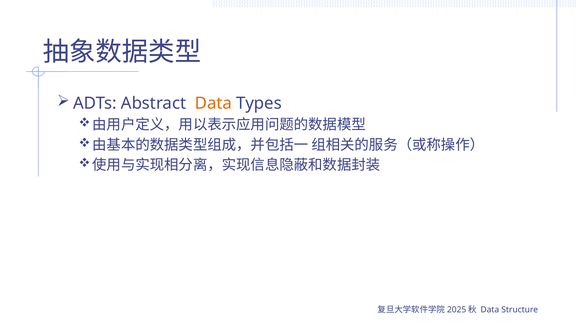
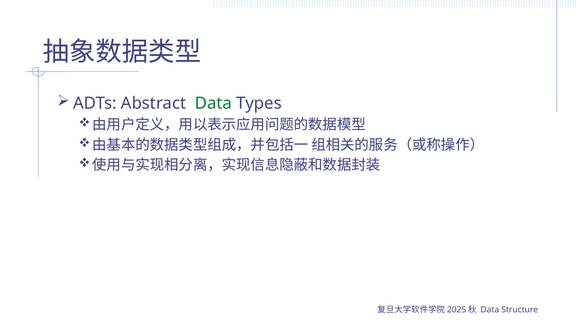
Data at (213, 103) colour: orange -> green
